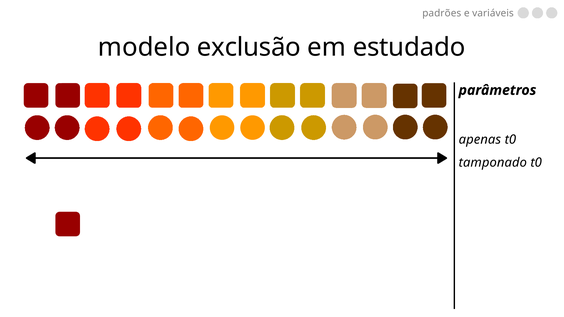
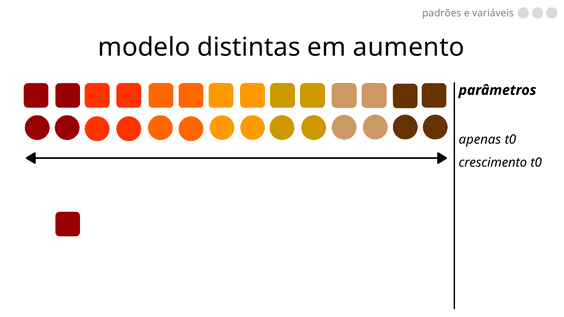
exclusão: exclusão -> distintas
estudado: estudado -> aumento
tamponado: tamponado -> crescimento
